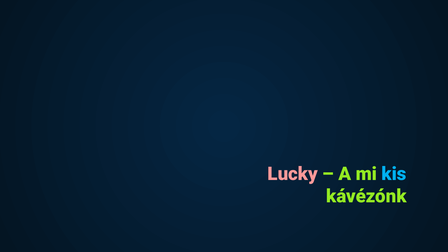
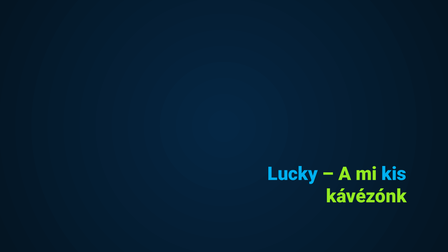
Lucky colour: pink -> light blue
